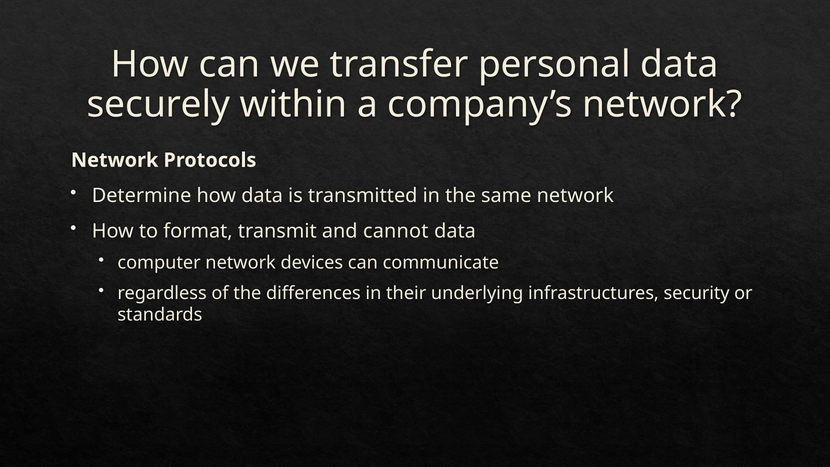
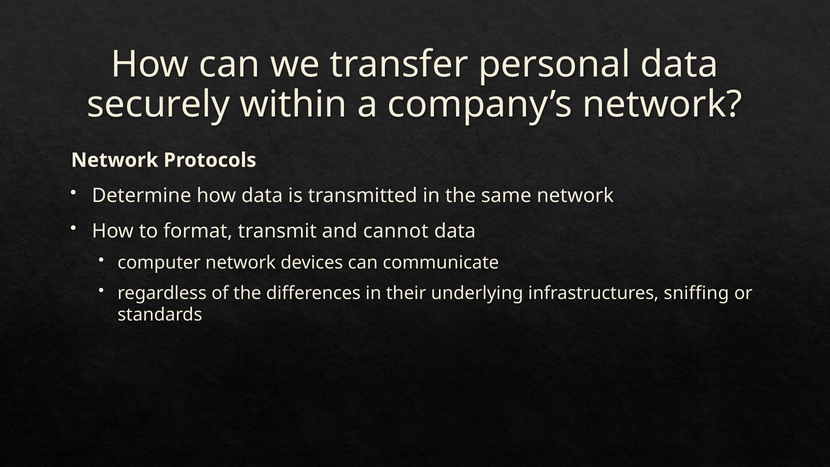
security: security -> sniffing
